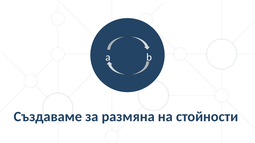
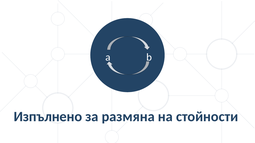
Създаваме: Създаваме -> Изпълнено
